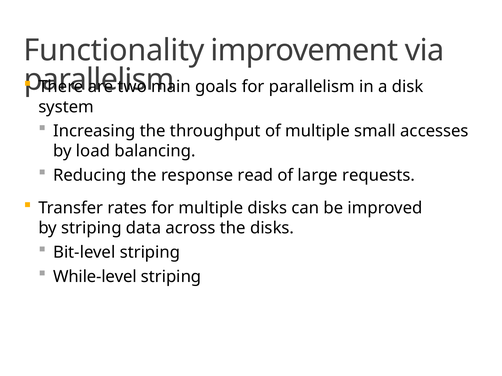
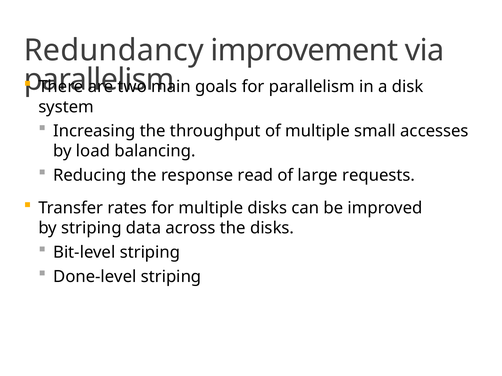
Functionality: Functionality -> Redundancy
While-level: While-level -> Done-level
